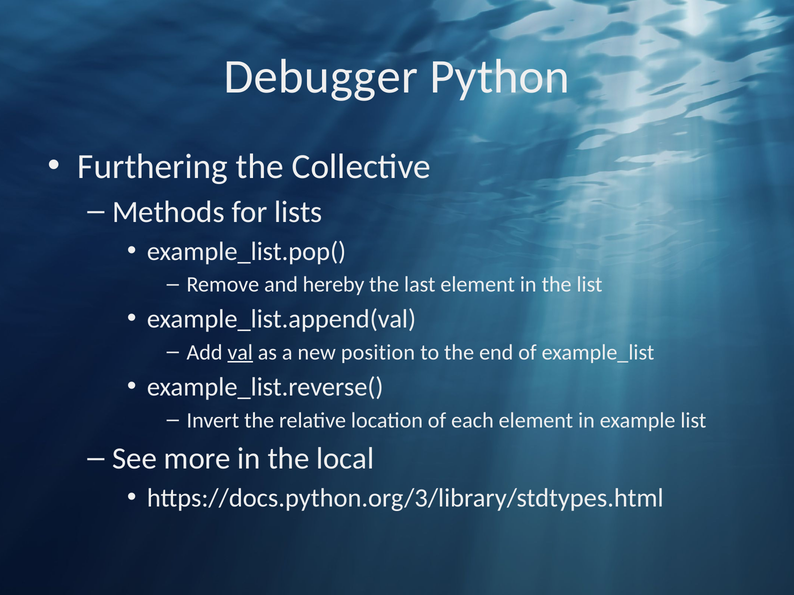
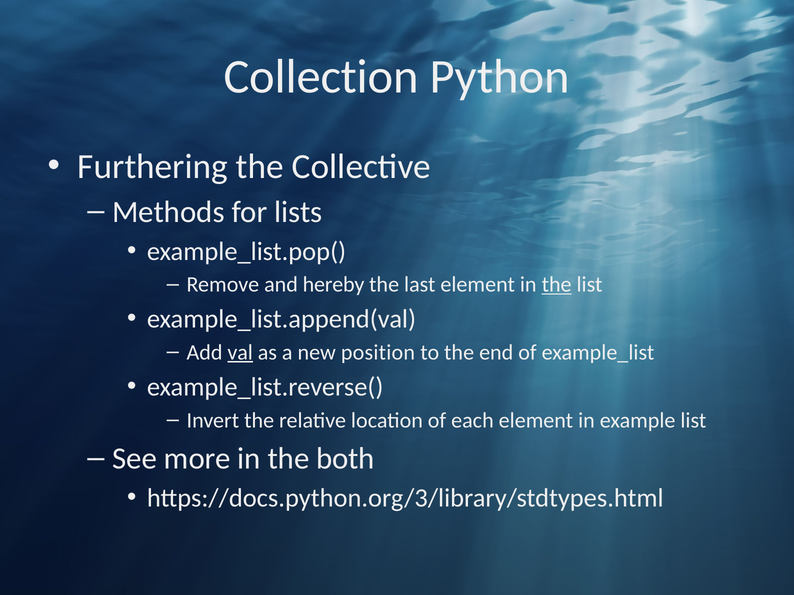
Debugger: Debugger -> Collection
the at (557, 285) underline: none -> present
local: local -> both
